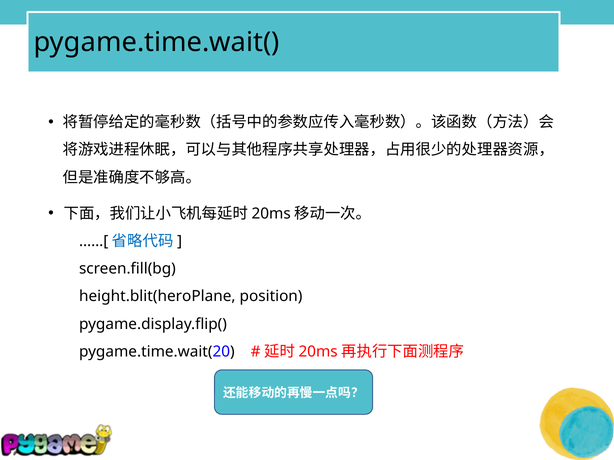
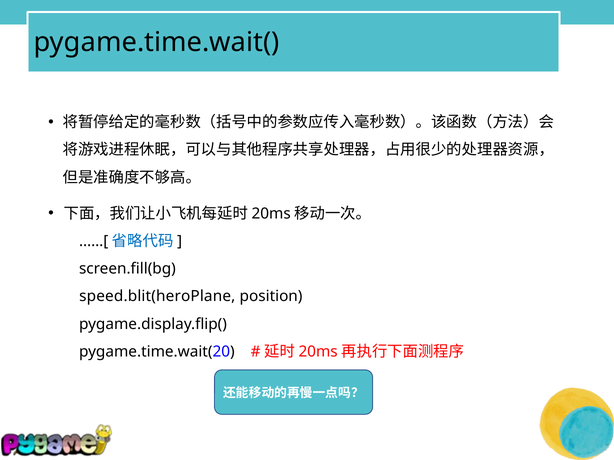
height.blit(heroPlane: height.blit(heroPlane -> speed.blit(heroPlane
